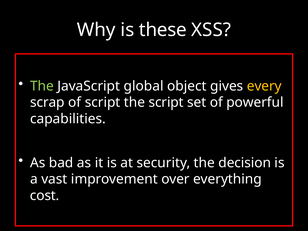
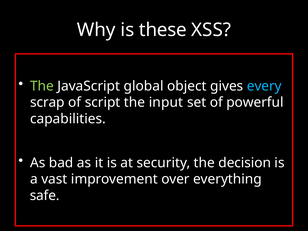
every colour: yellow -> light blue
the script: script -> input
cost: cost -> safe
